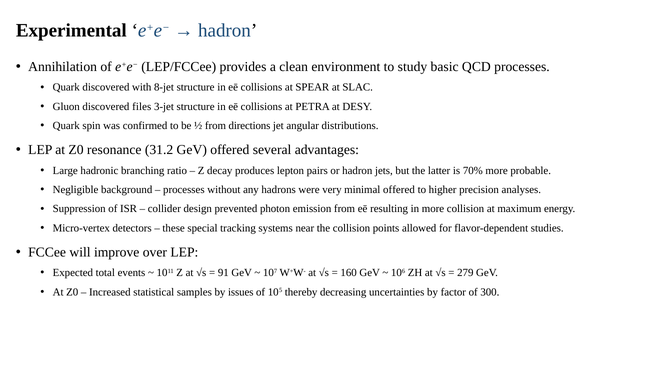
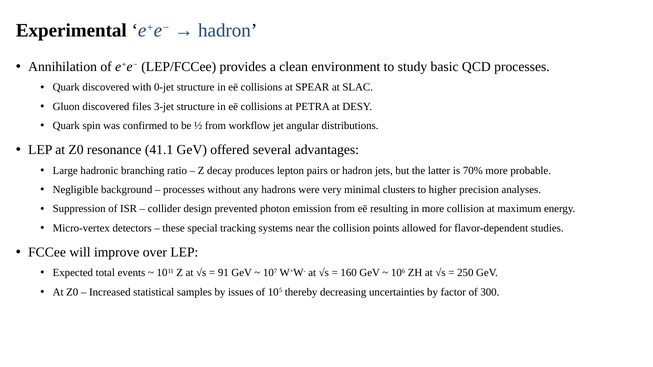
8-jet: 8-jet -> 0-jet
directions: directions -> workflow
31.2: 31.2 -> 41.1
minimal offered: offered -> clusters
279: 279 -> 250
